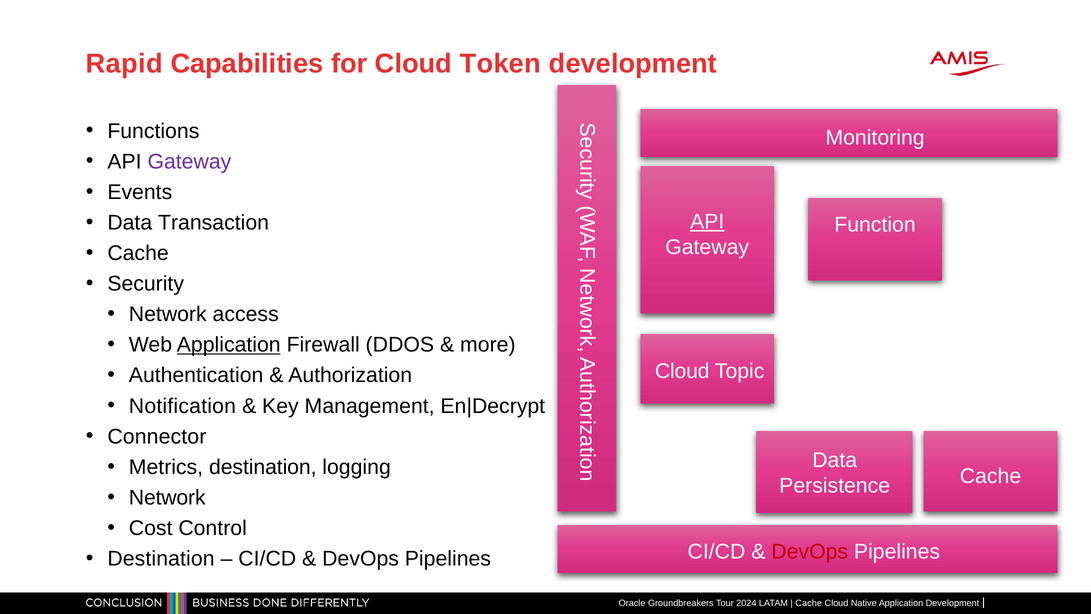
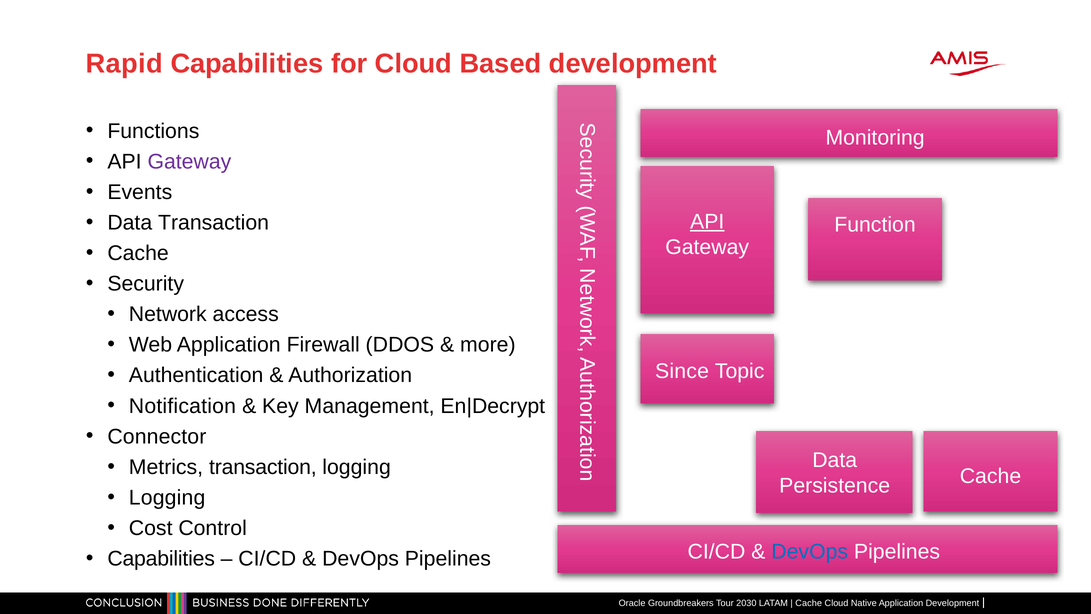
Token: Token -> Based
Application at (229, 345) underline: present -> none
Cloud at (682, 371): Cloud -> Since
Metrics destination: destination -> transaction
Network at (167, 497): Network -> Logging
DevOps at (810, 552) colour: red -> blue
Destination at (161, 559): Destination -> Capabilities
2024: 2024 -> 2030
